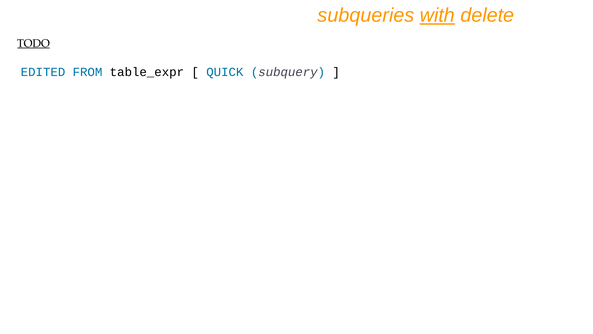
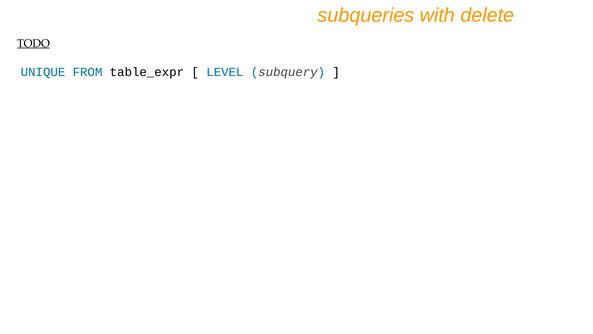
with underline: present -> none
EDITED: EDITED -> UNIQUE
QUICK: QUICK -> LEVEL
